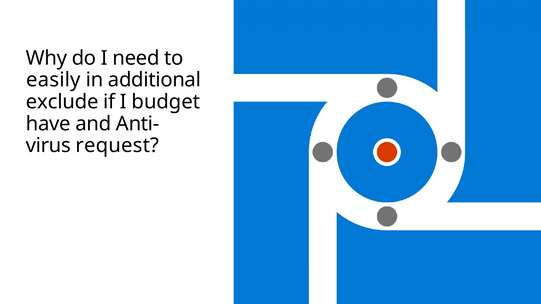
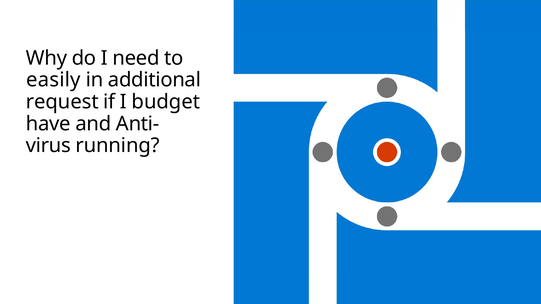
exclude: exclude -> request
request: request -> running
